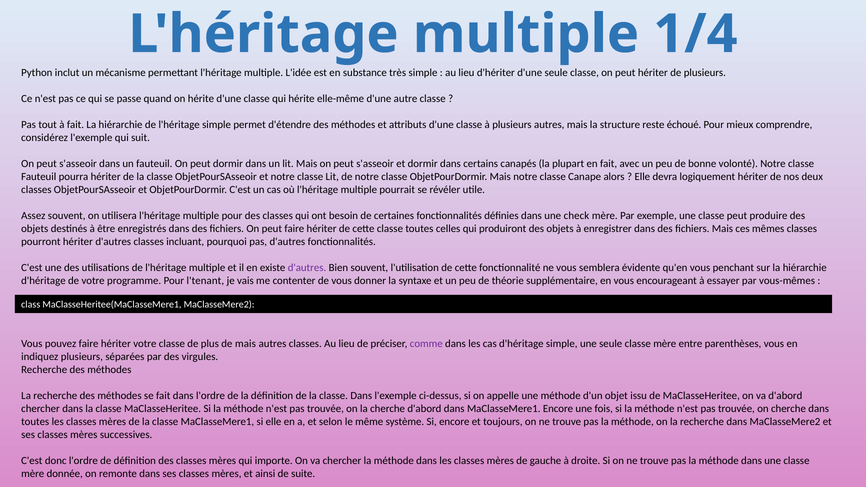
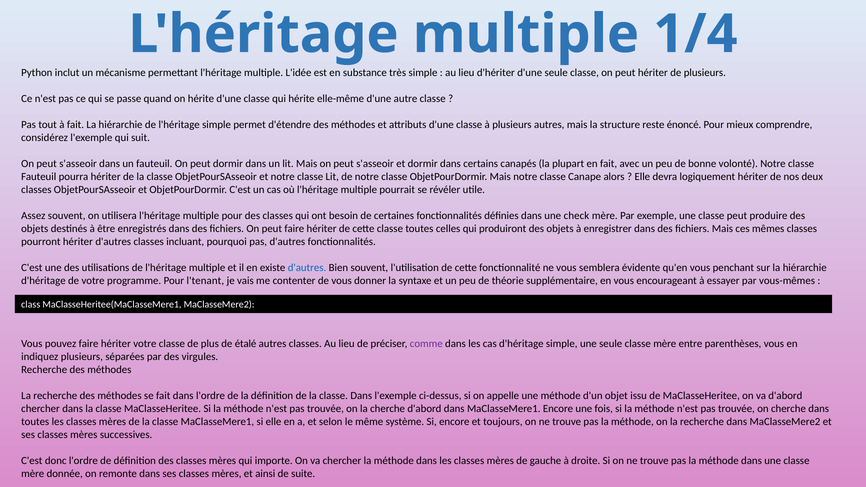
échoué: échoué -> énoncé
d'autres at (307, 268) colour: purple -> blue
de mais: mais -> étalé
